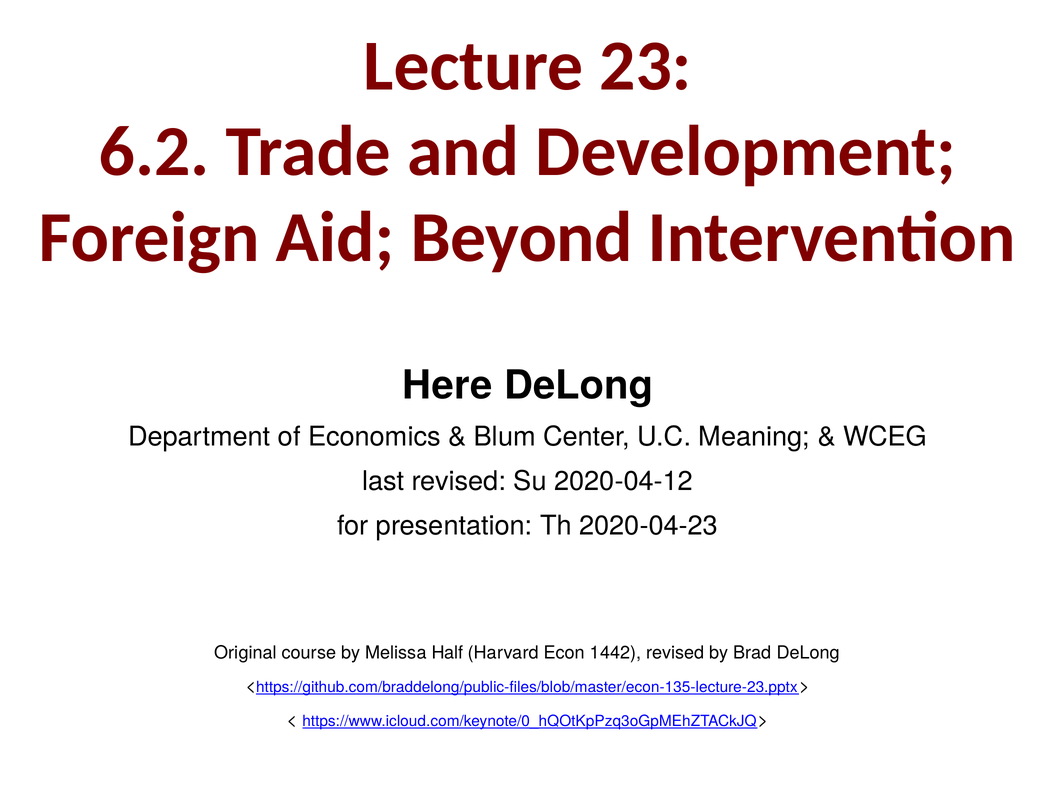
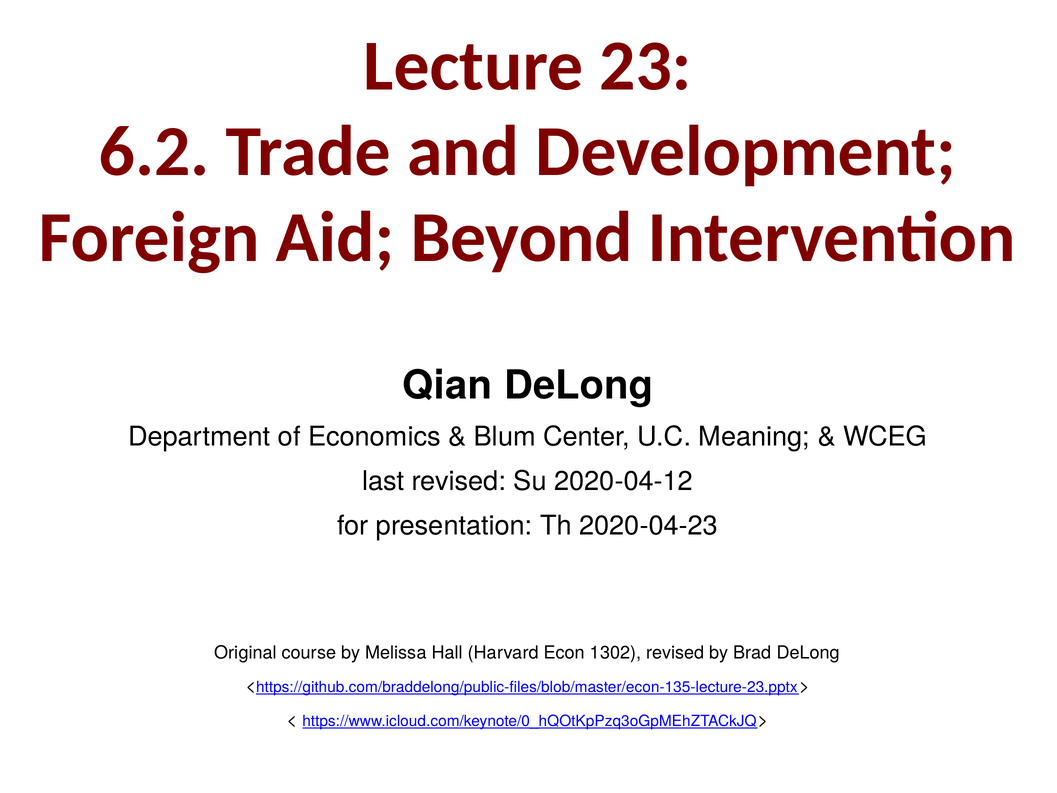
Here: Here -> Qian
Half: Half -> Hall
1442: 1442 -> 1302
